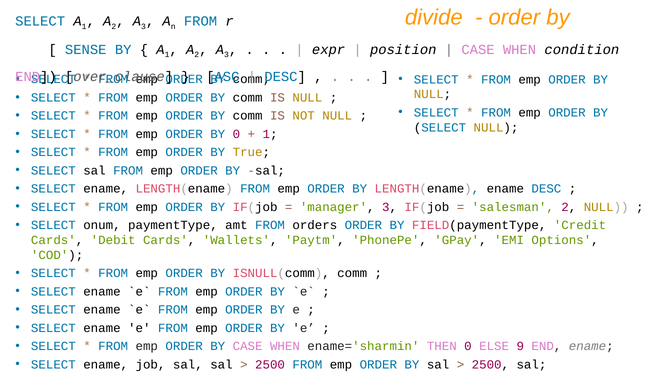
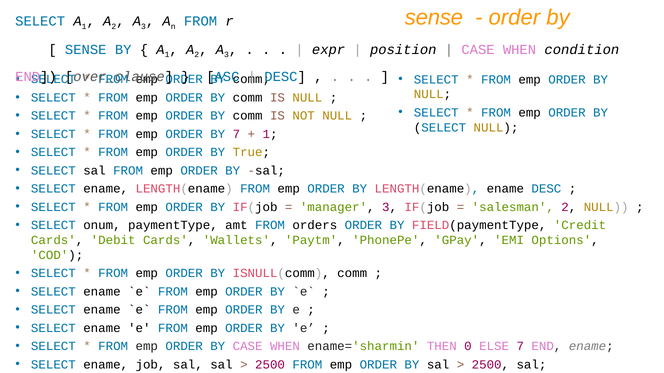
divide at (434, 17): divide -> sense
BY 0: 0 -> 7
ELSE 9: 9 -> 7
